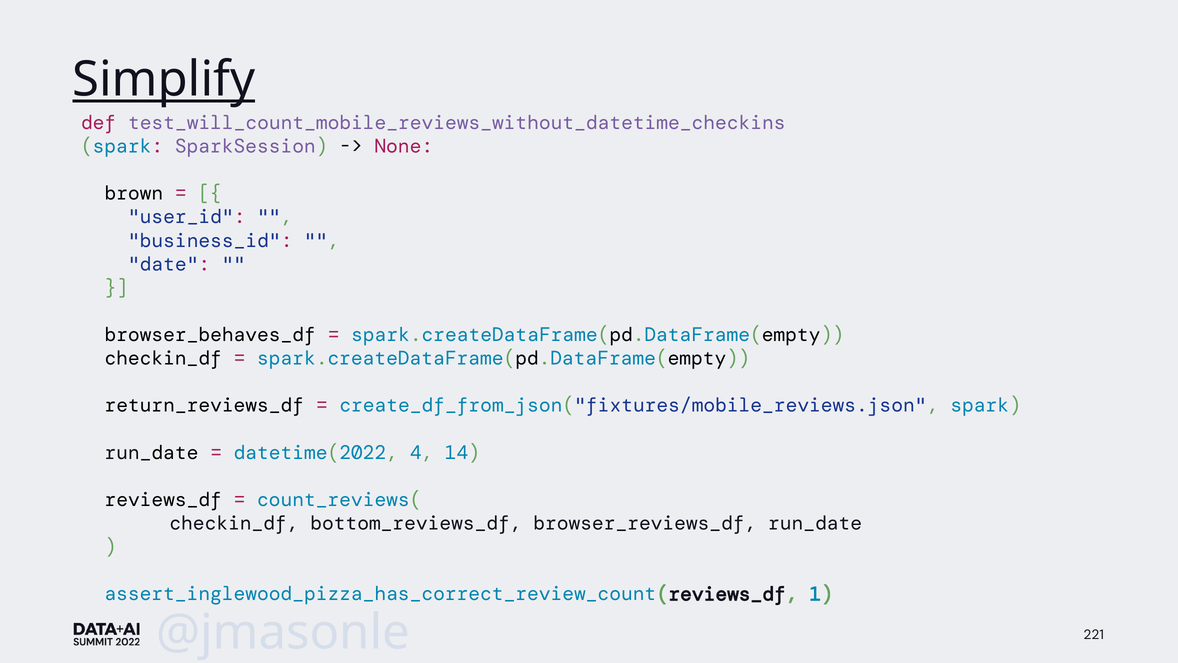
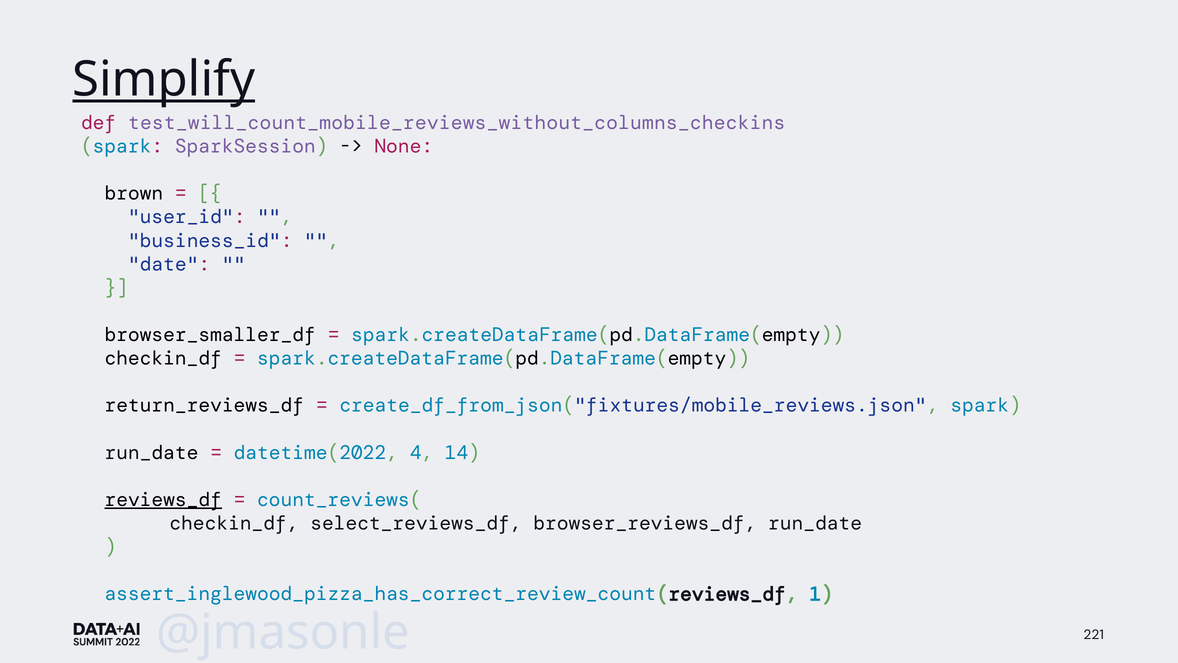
test_will_count_mobile_reviews_without_datetime_checkins: test_will_count_mobile_reviews_without_datetime_checkins -> test_will_count_mobile_reviews_without_columns_checkins
browser_behaves_df: browser_behaves_df -> browser_smaller_df
reviews_df underline: none -> present
bottom_reviews_df: bottom_reviews_df -> select_reviews_df
